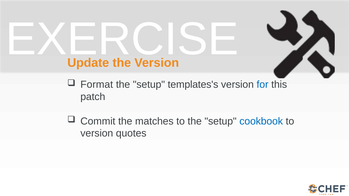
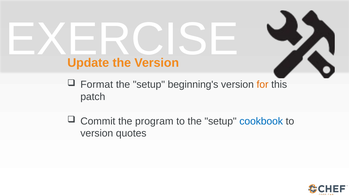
templates's: templates's -> beginning's
for colour: blue -> orange
matches: matches -> program
